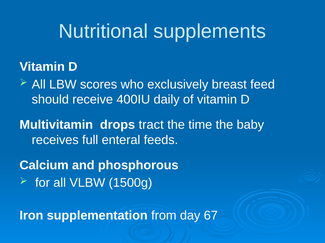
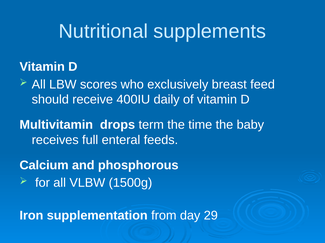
tract: tract -> term
67: 67 -> 29
